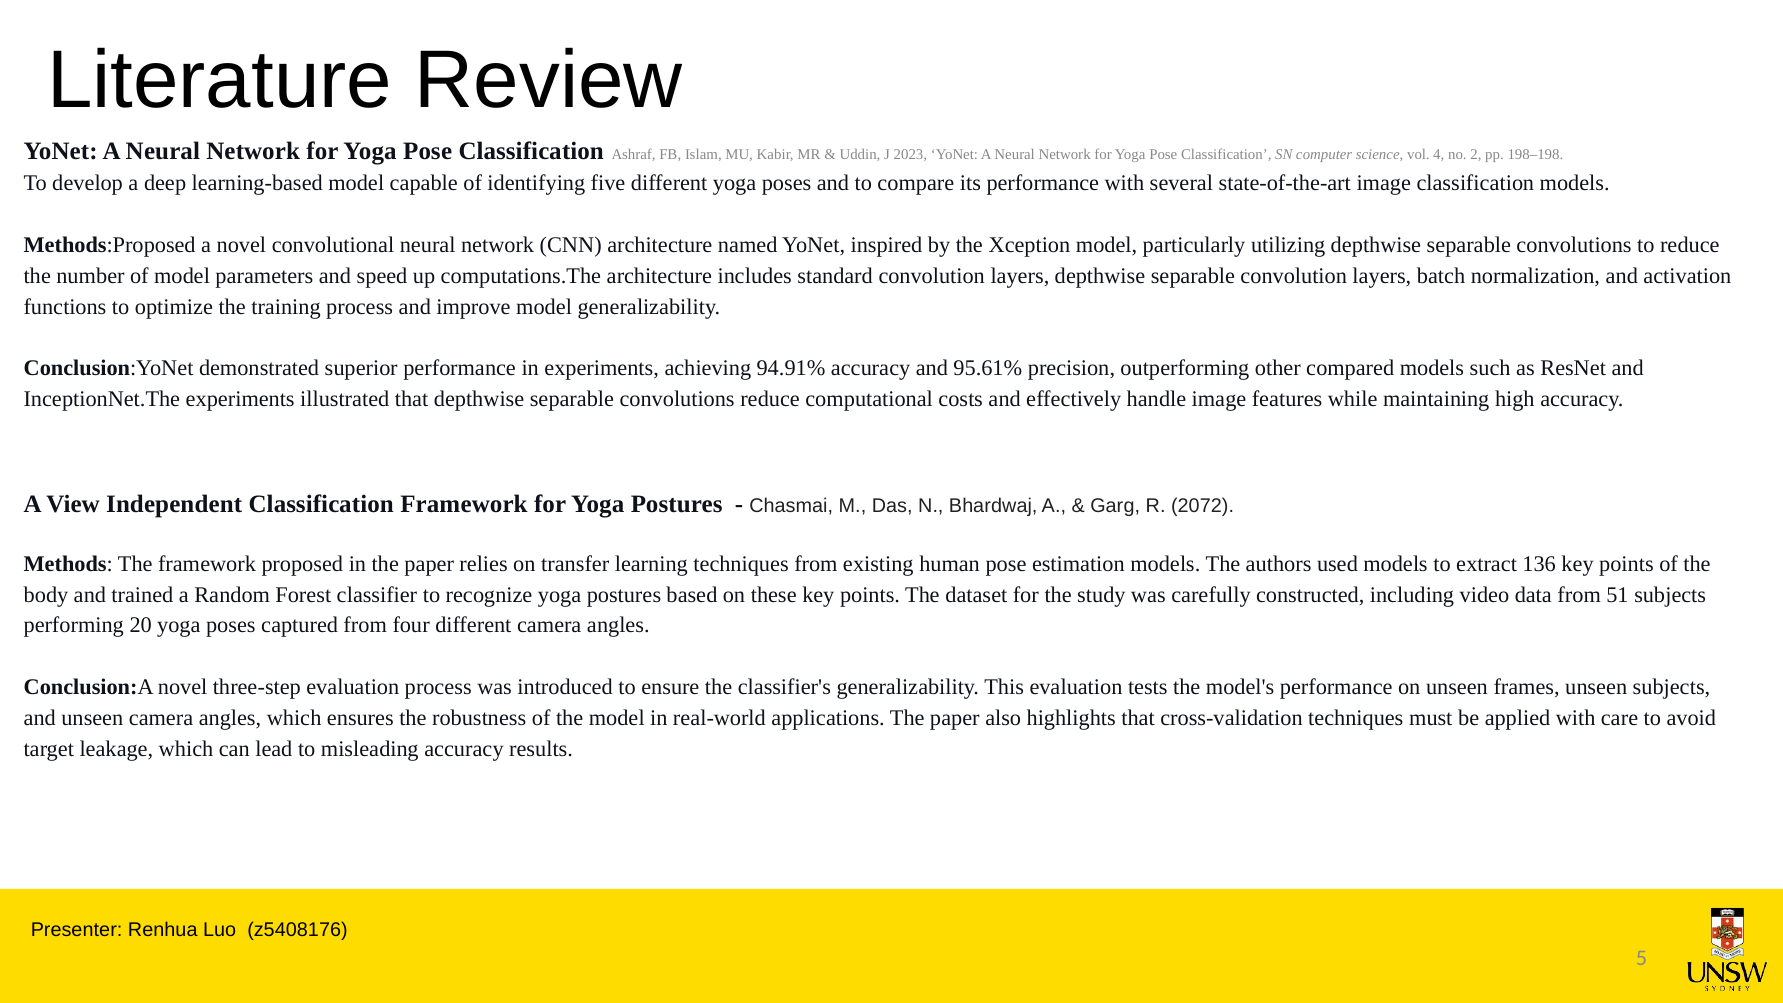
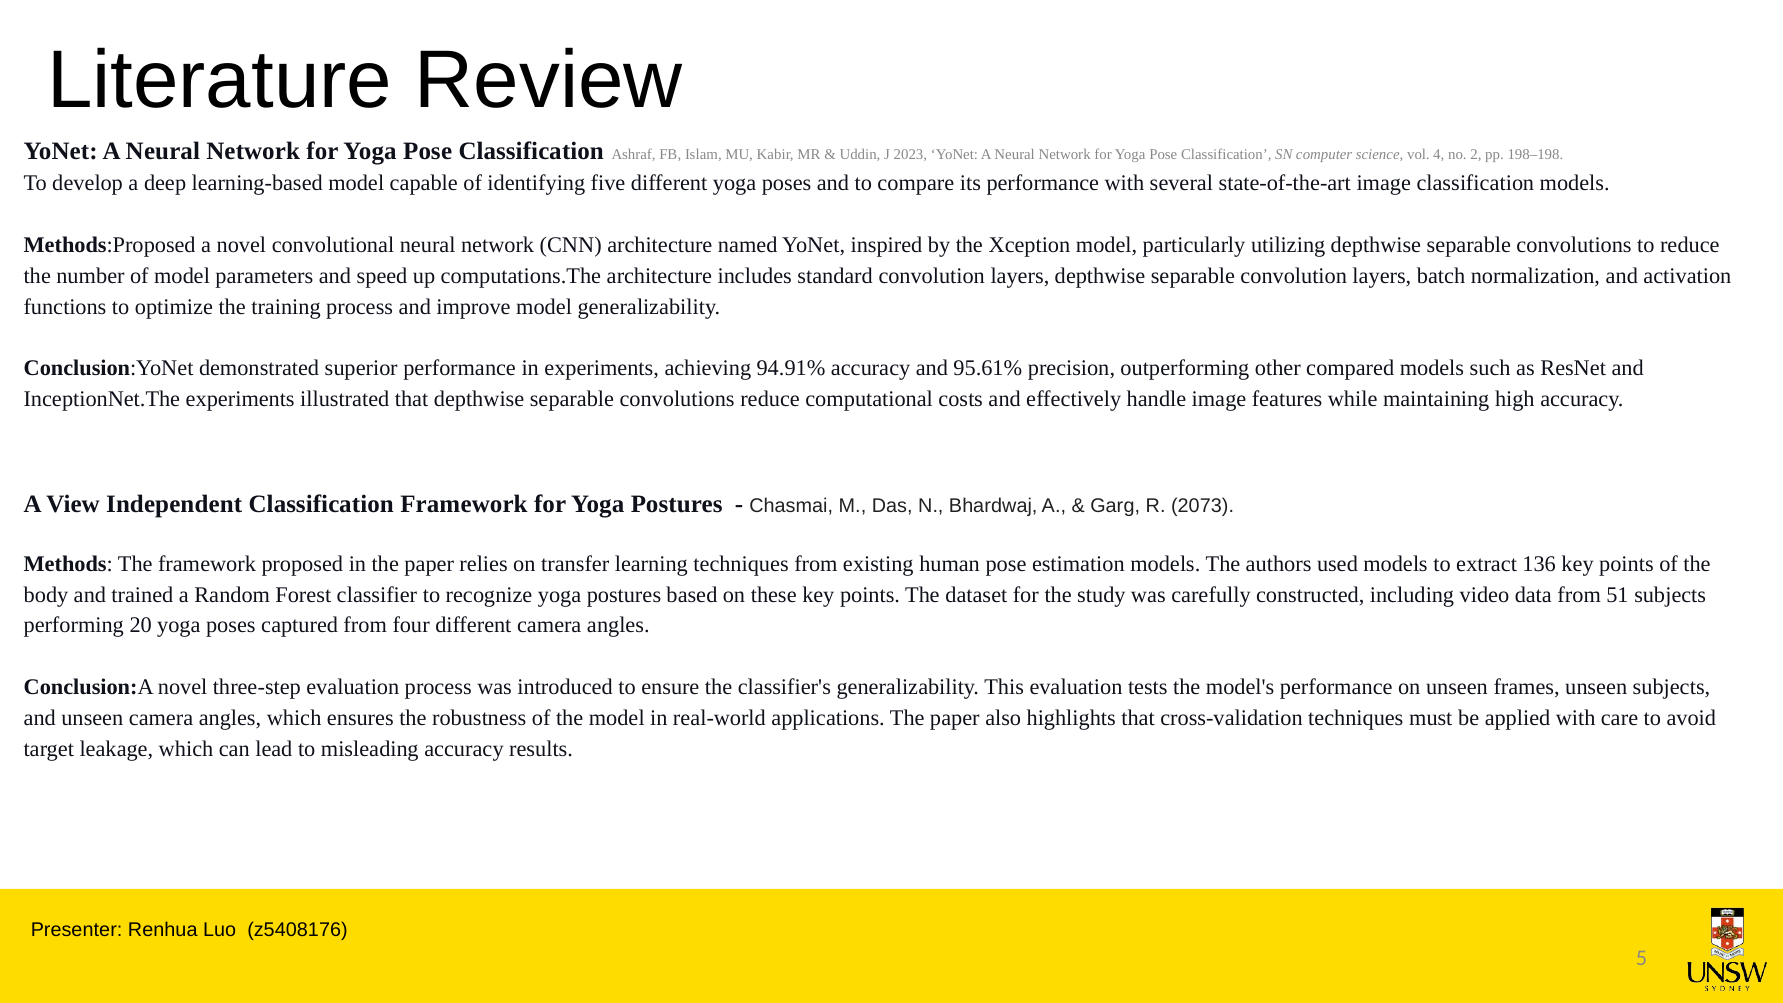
2072: 2072 -> 2073
